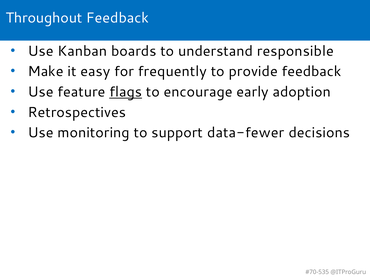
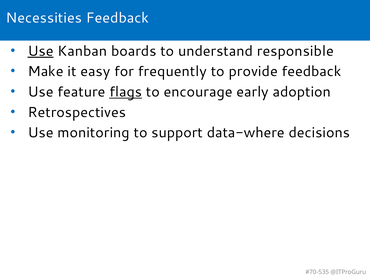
Throughout: Throughout -> Necessities
Use at (41, 51) underline: none -> present
data-fewer: data-fewer -> data-where
